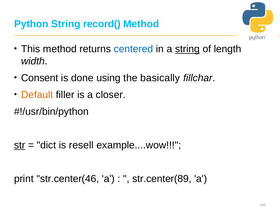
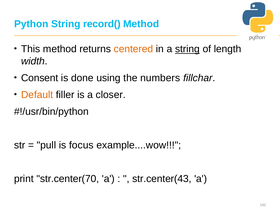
centered colour: blue -> orange
basically: basically -> numbers
str underline: present -> none
dict: dict -> pull
resell: resell -> focus
str.center(46: str.center(46 -> str.center(70
str.center(89: str.center(89 -> str.center(43
